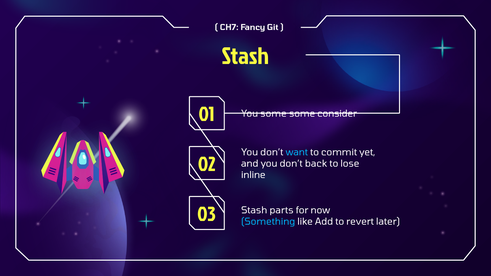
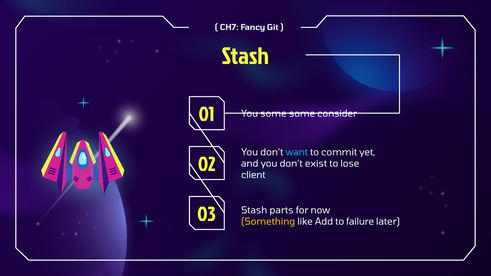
back: back -> exist
inline: inline -> client
Something colour: light blue -> yellow
revert: revert -> failure
